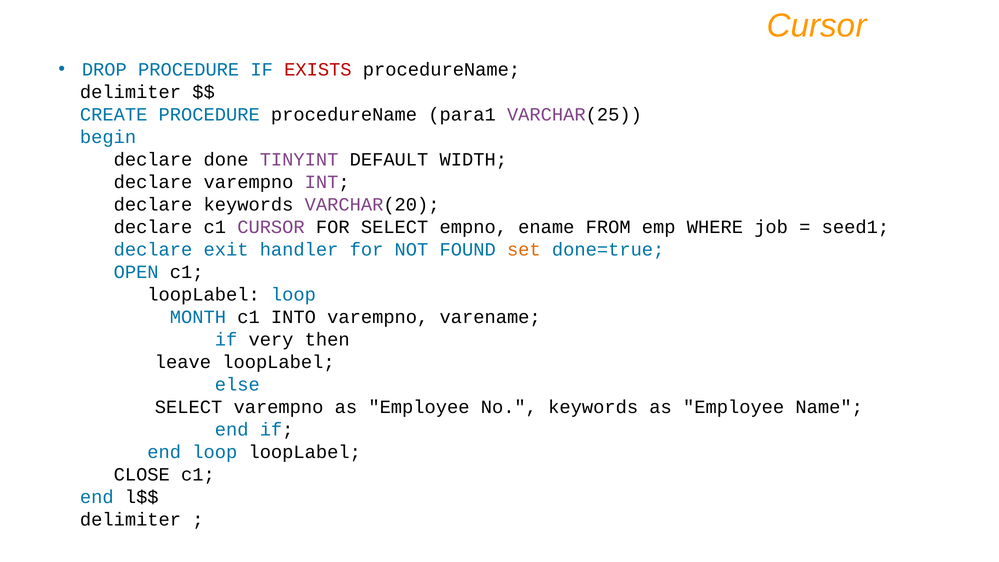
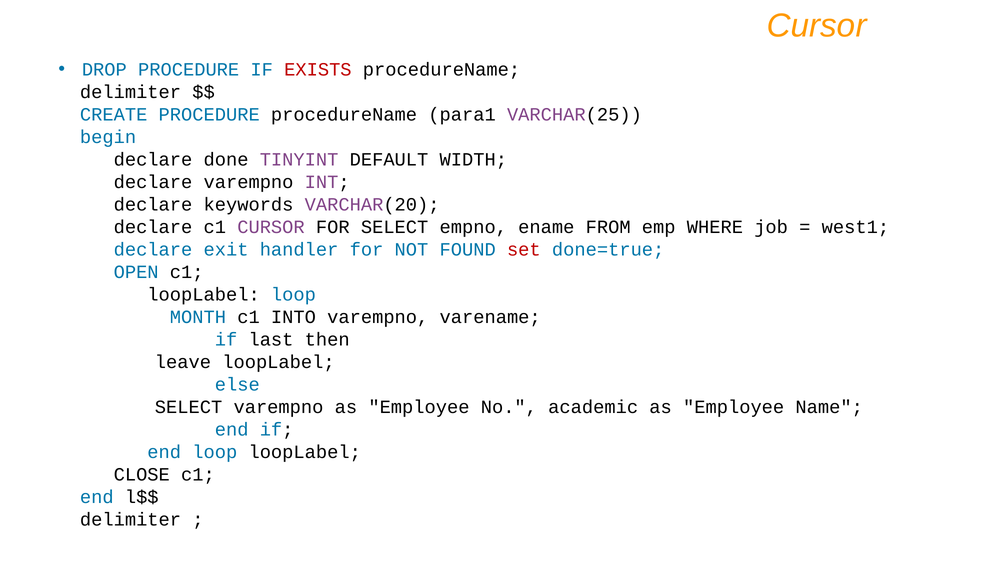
seed1: seed1 -> west1
set colour: orange -> red
very: very -> last
No keywords: keywords -> academic
